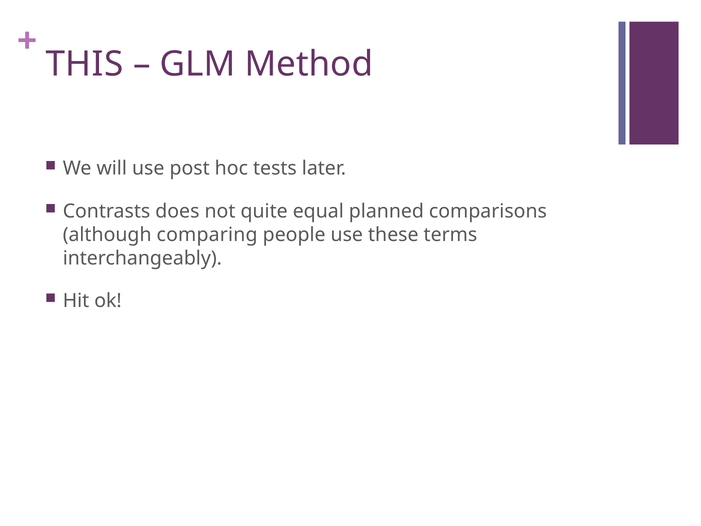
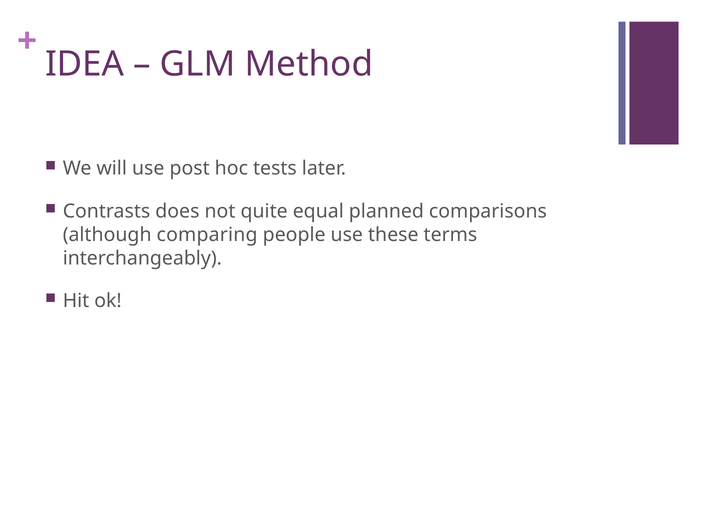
THIS: THIS -> IDEA
